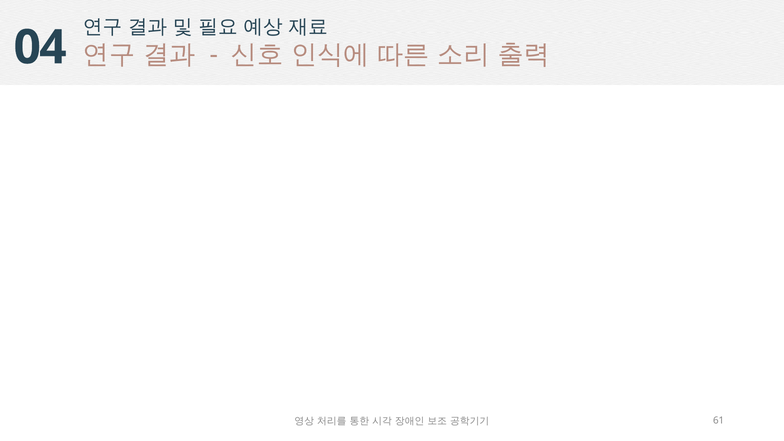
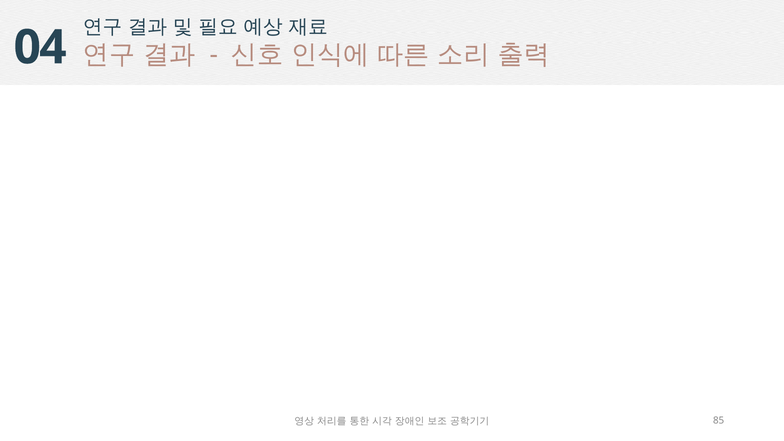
61: 61 -> 85
